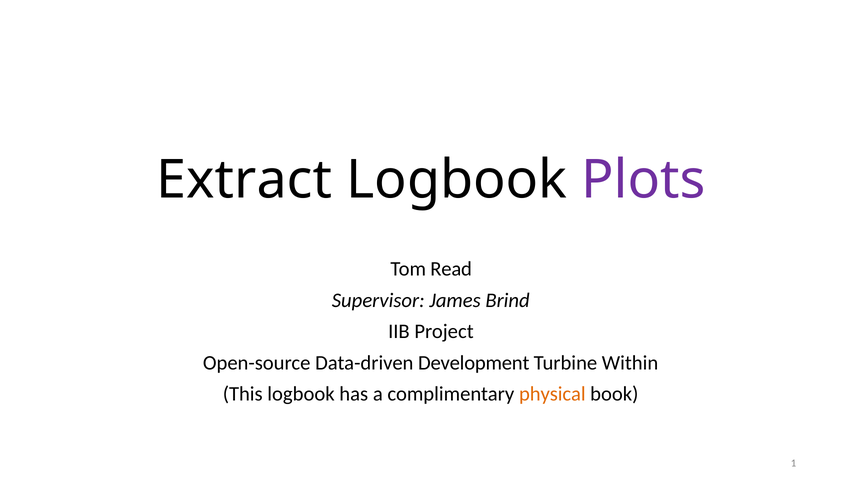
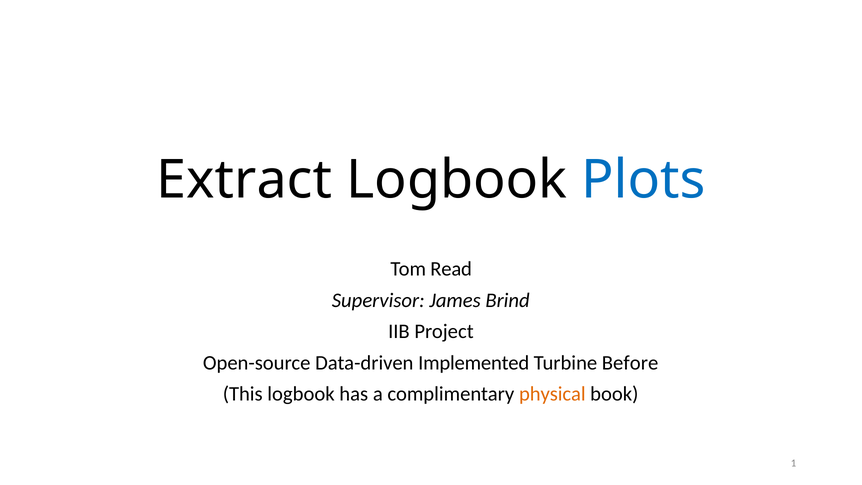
Plots colour: purple -> blue
Development: Development -> Implemented
Within: Within -> Before
